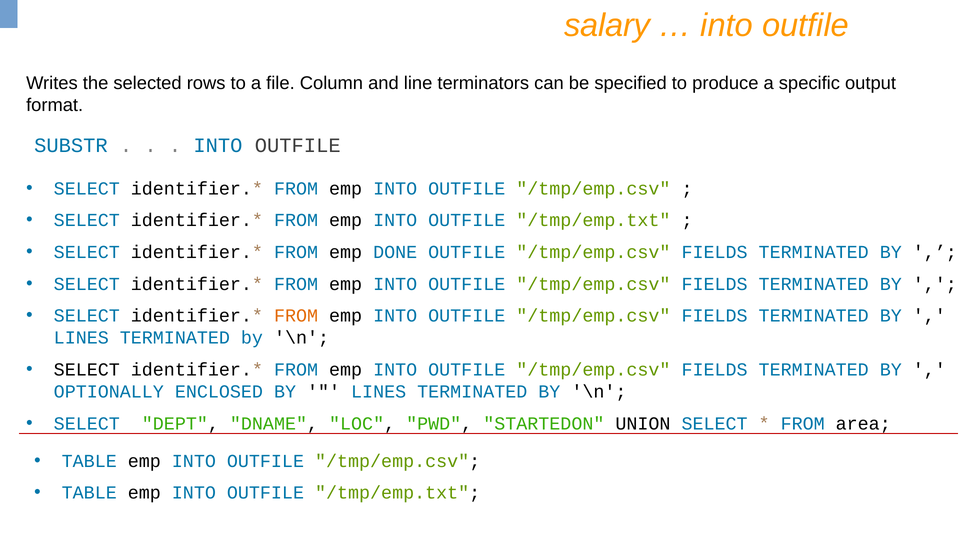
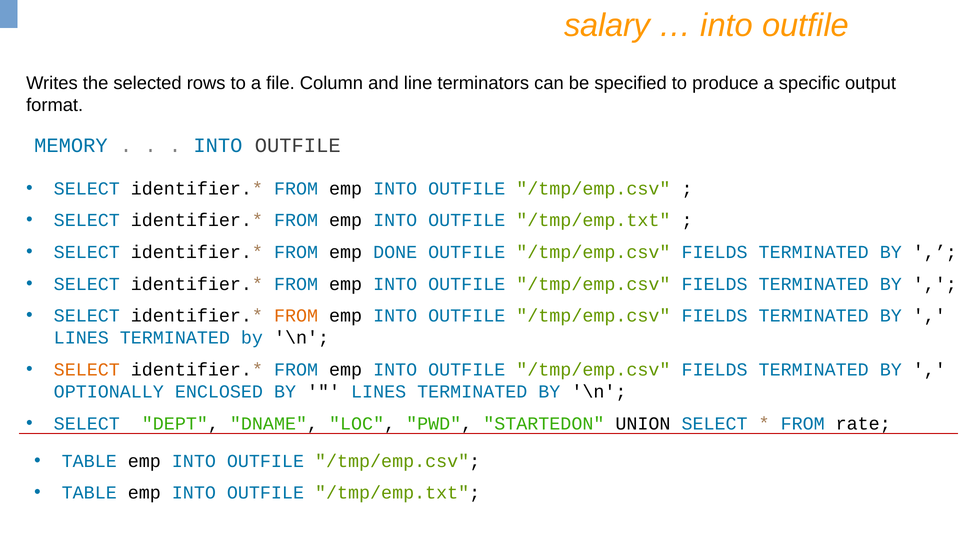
SUBSTR: SUBSTR -> MEMORY
SELECT at (87, 369) colour: black -> orange
area: area -> rate
